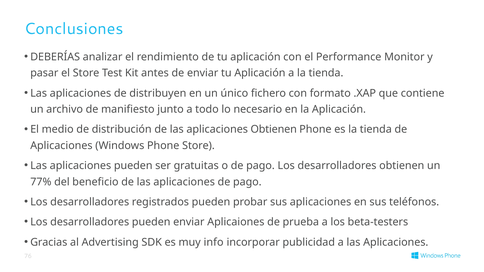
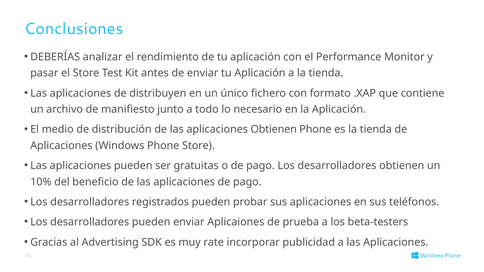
77%: 77% -> 10%
info: info -> rate
